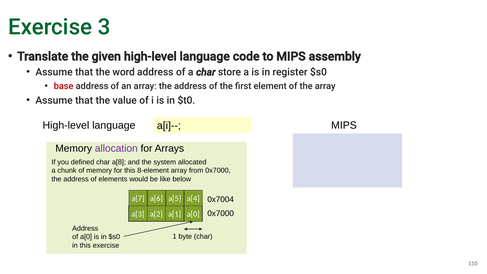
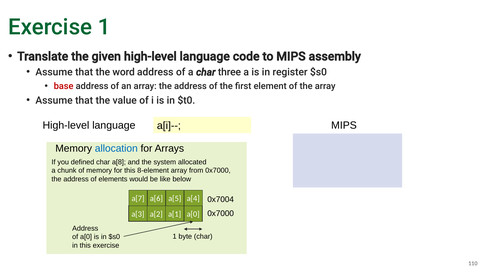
Exercise 3: 3 -> 1
store: store -> three
allocation colour: purple -> blue
